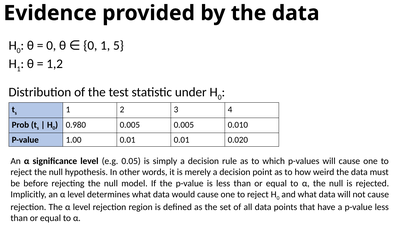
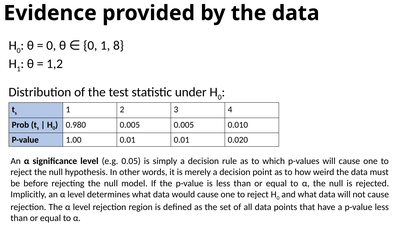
5: 5 -> 8
